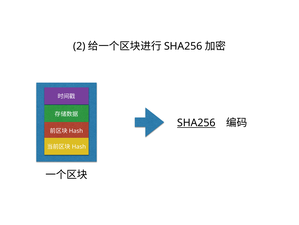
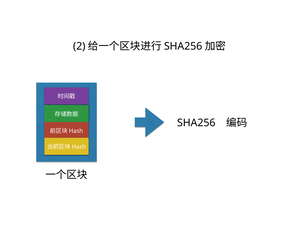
SHA256 at (196, 122) underline: present -> none
